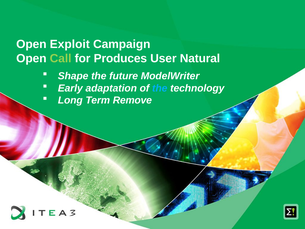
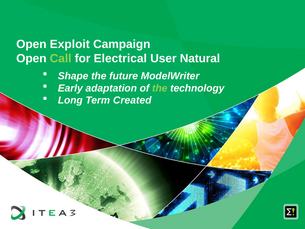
Produces: Produces -> Electrical
the at (160, 88) colour: light blue -> light green
Remove: Remove -> Created
